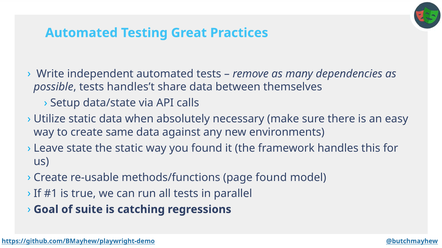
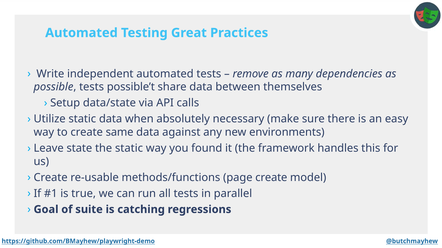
handles’t: handles’t -> possible’t
page found: found -> create
